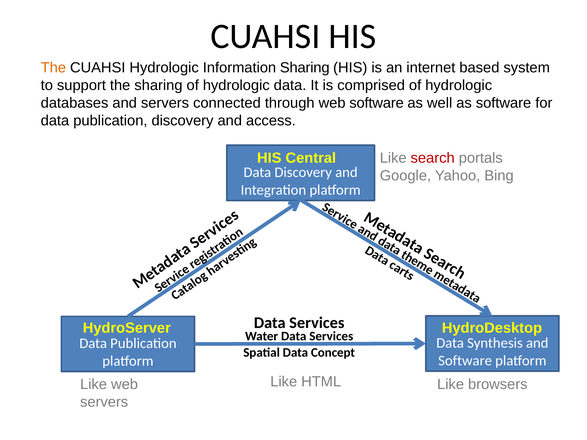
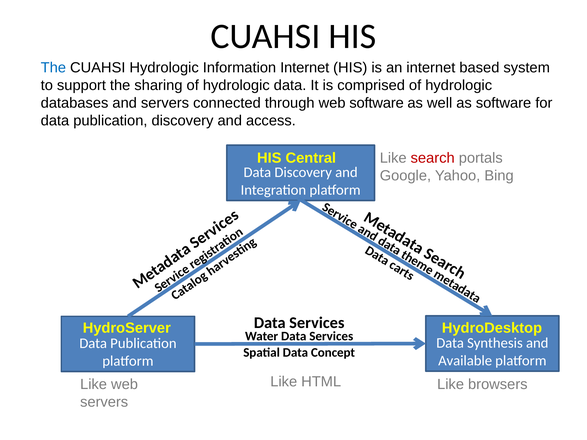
The at (53, 68) colour: orange -> blue
Information Sharing: Sharing -> Internet
Software at (465, 361): Software -> Available
